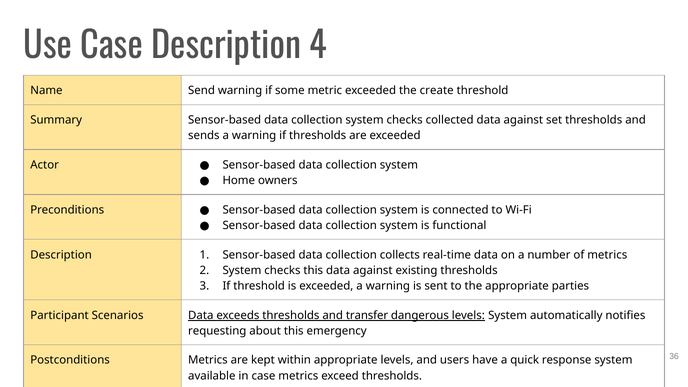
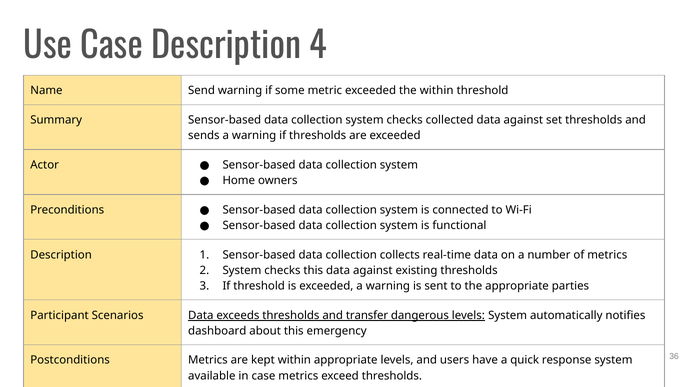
the create: create -> within
requesting: requesting -> dashboard
